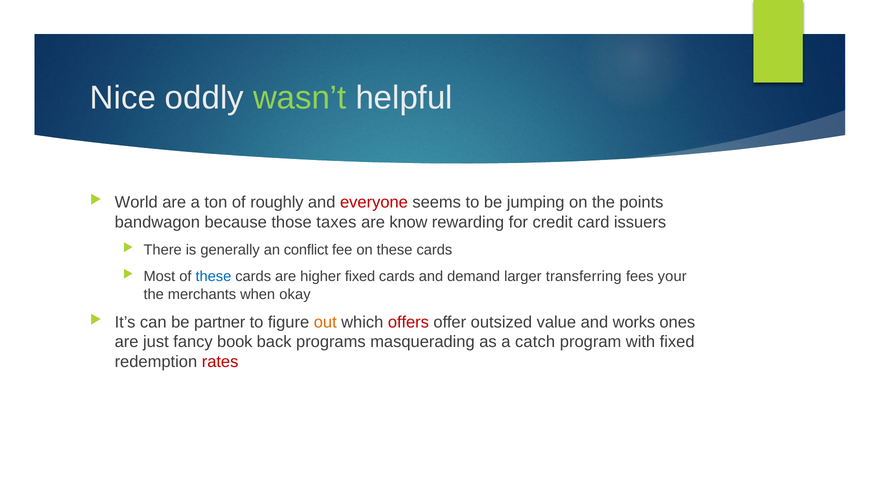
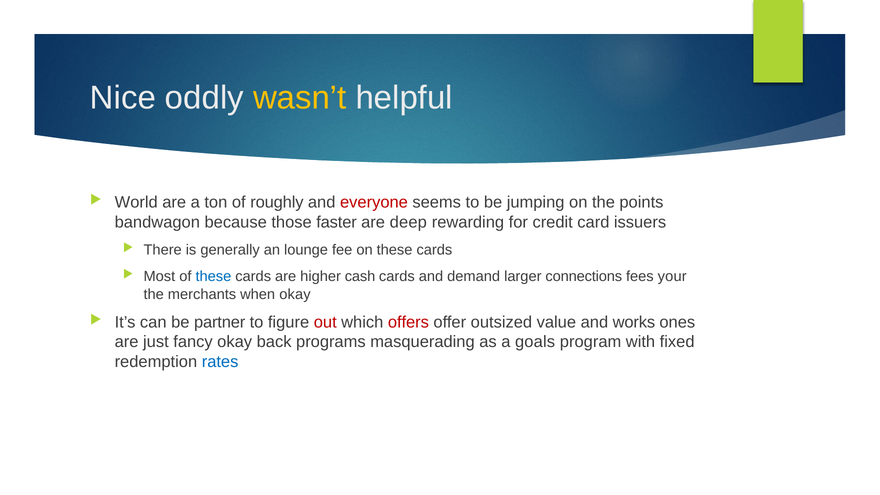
wasn’t colour: light green -> yellow
taxes: taxes -> faster
know: know -> deep
conflict: conflict -> lounge
higher fixed: fixed -> cash
transferring: transferring -> connections
out colour: orange -> red
fancy book: book -> okay
catch: catch -> goals
rates colour: red -> blue
